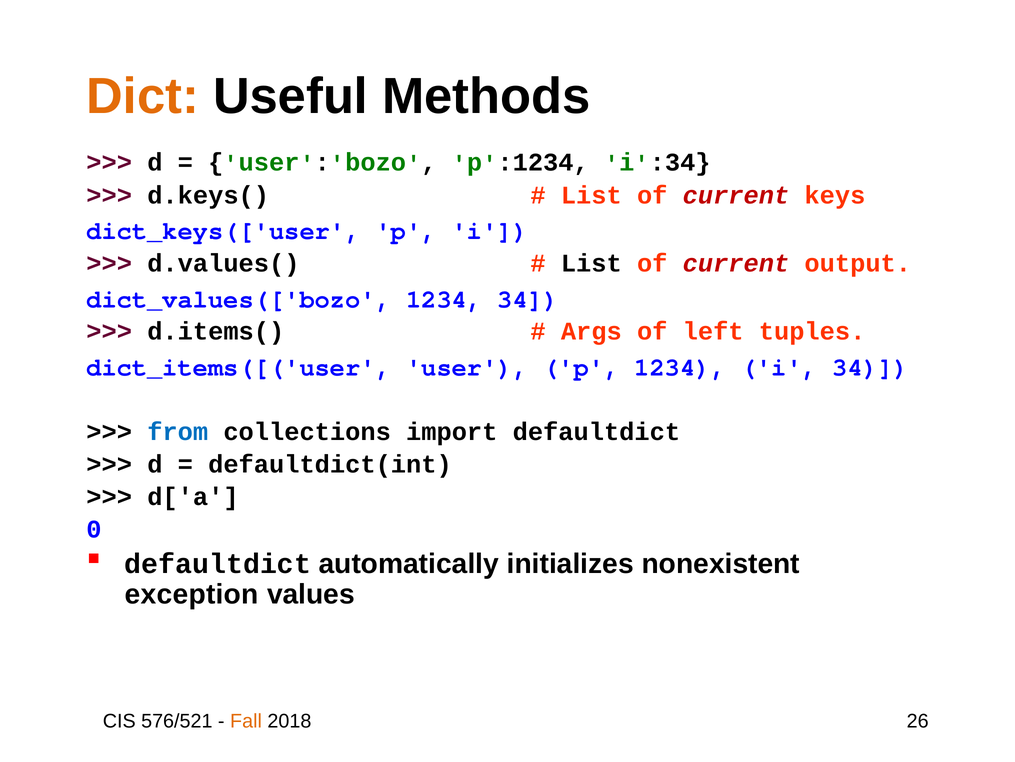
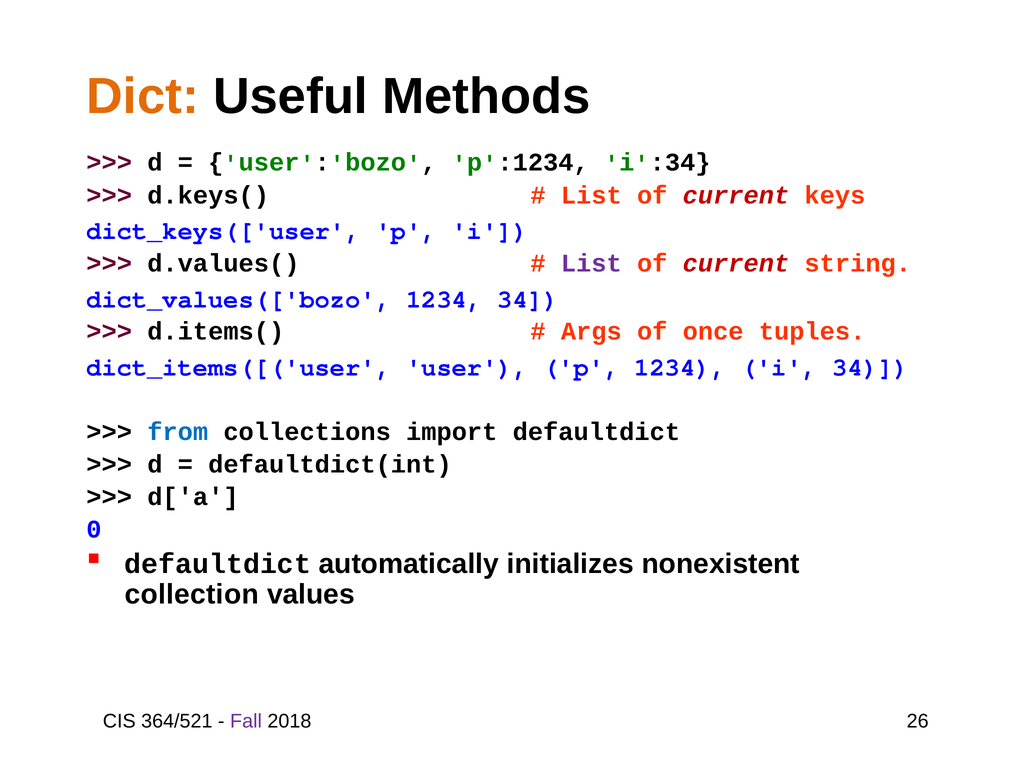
List at (591, 263) colour: black -> purple
output: output -> string
left: left -> once
exception: exception -> collection
576/521: 576/521 -> 364/521
Fall colour: orange -> purple
